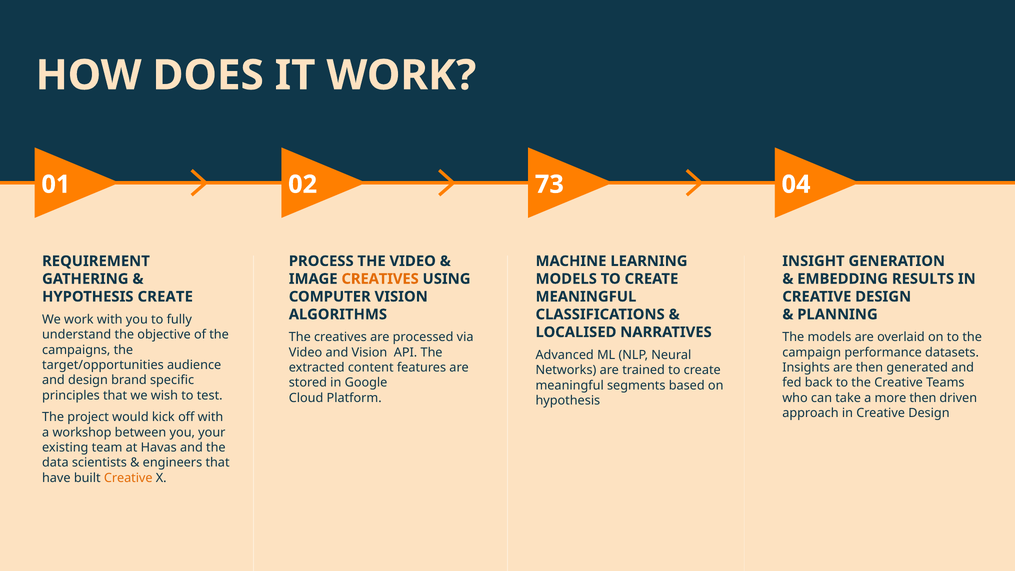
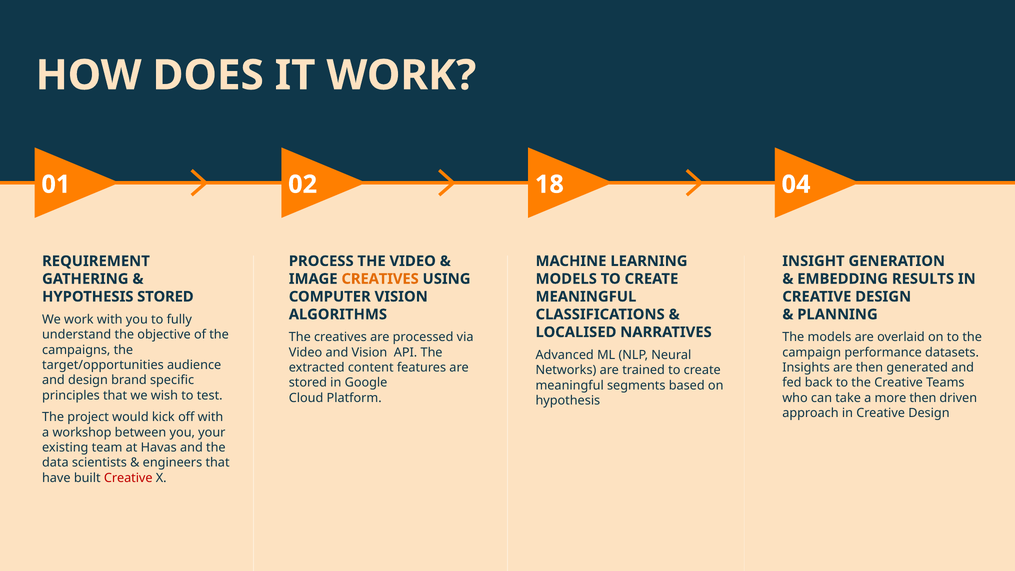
73: 73 -> 18
HYPOTHESIS CREATE: CREATE -> STORED
Creative at (128, 478) colour: orange -> red
